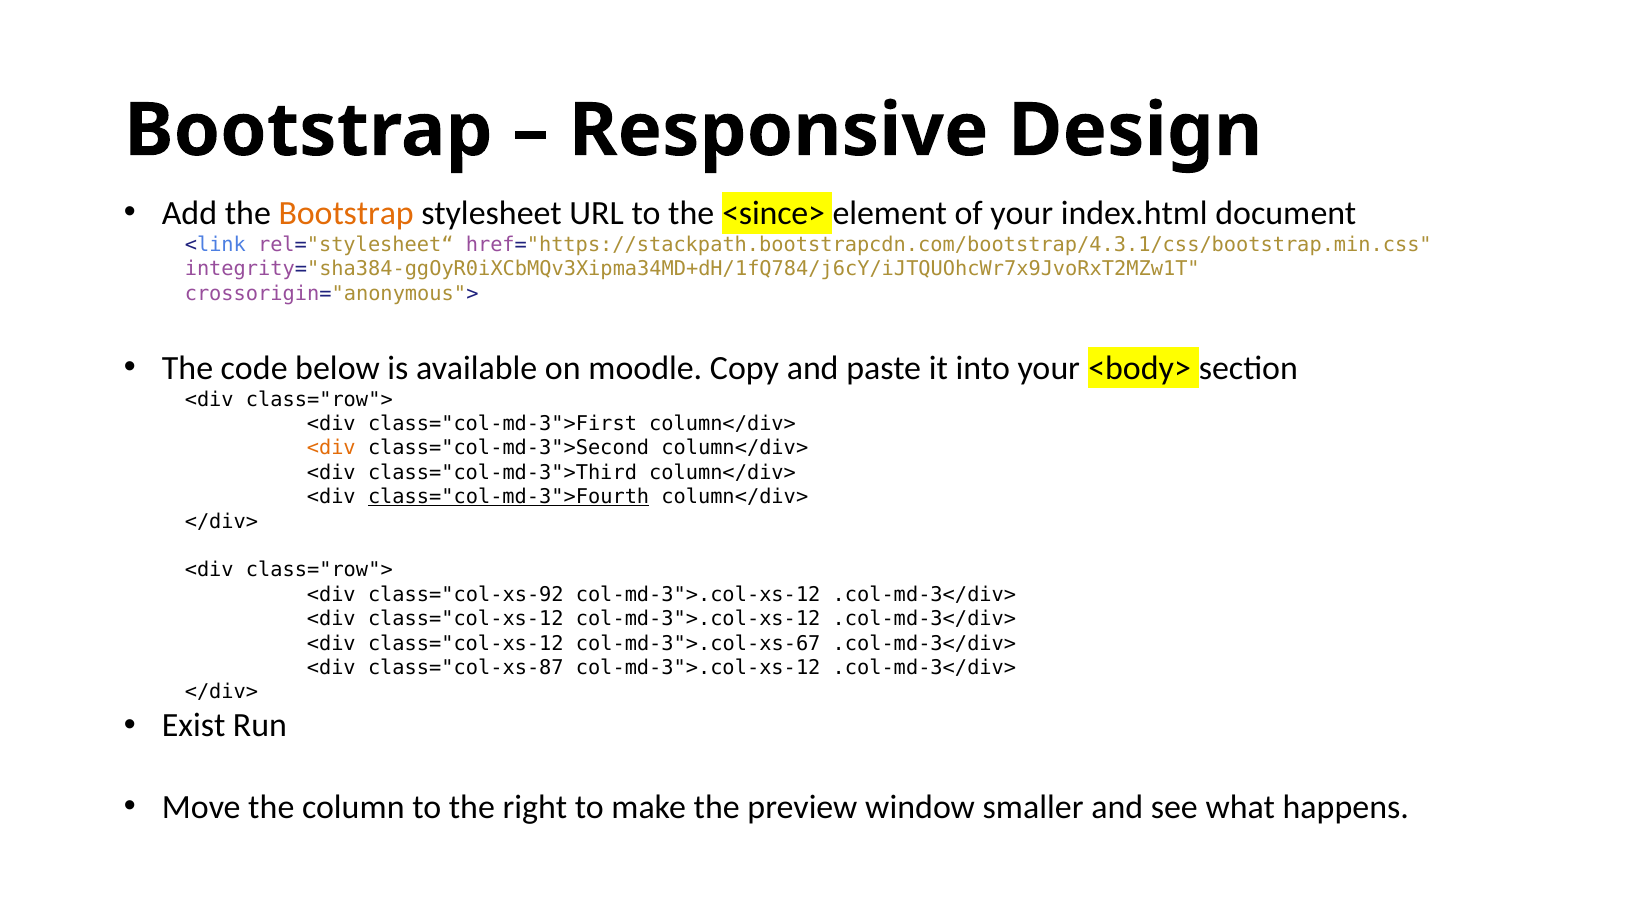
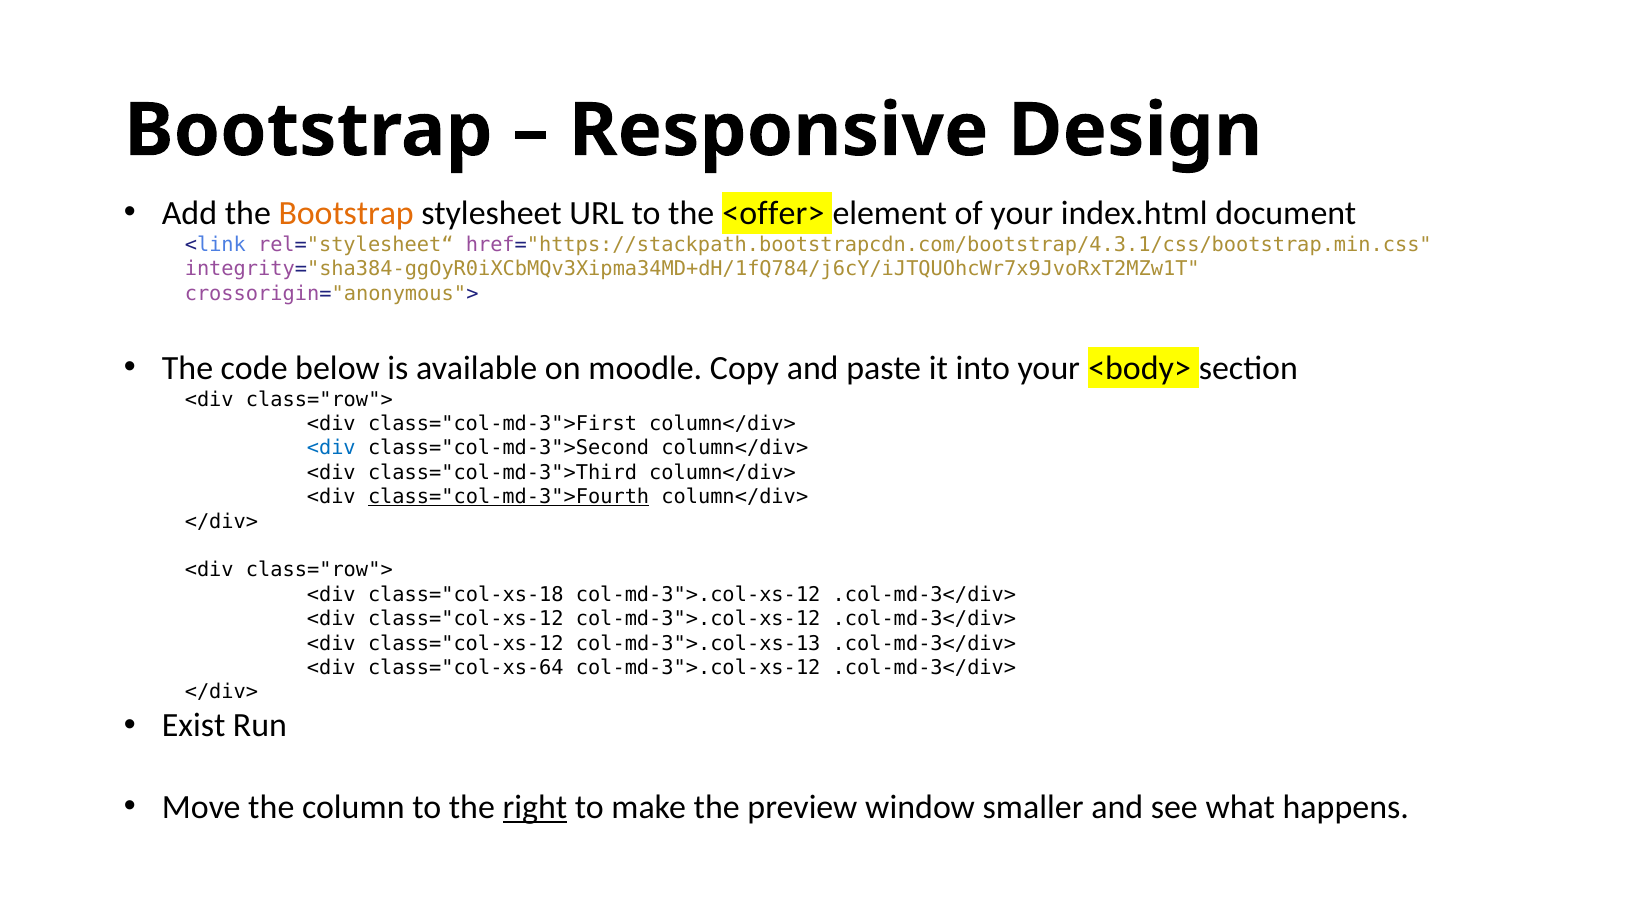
<since>: <since> -> <offer>
<div at (331, 448) colour: orange -> blue
class="col-xs-92: class="col-xs-92 -> class="col-xs-18
col-md-3">.col-xs-67: col-md-3">.col-xs-67 -> col-md-3">.col-xs-13
class="col-xs-87: class="col-xs-87 -> class="col-xs-64
right underline: none -> present
